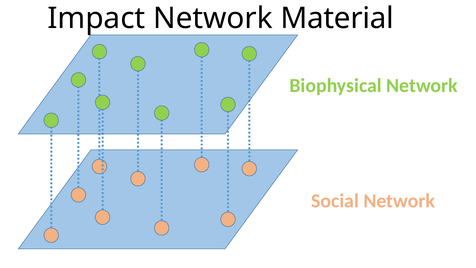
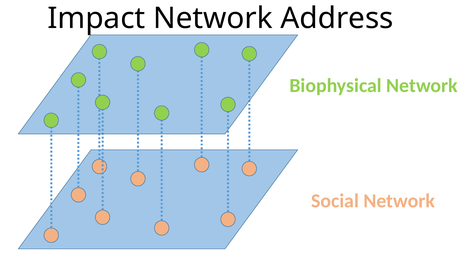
Material: Material -> Address
